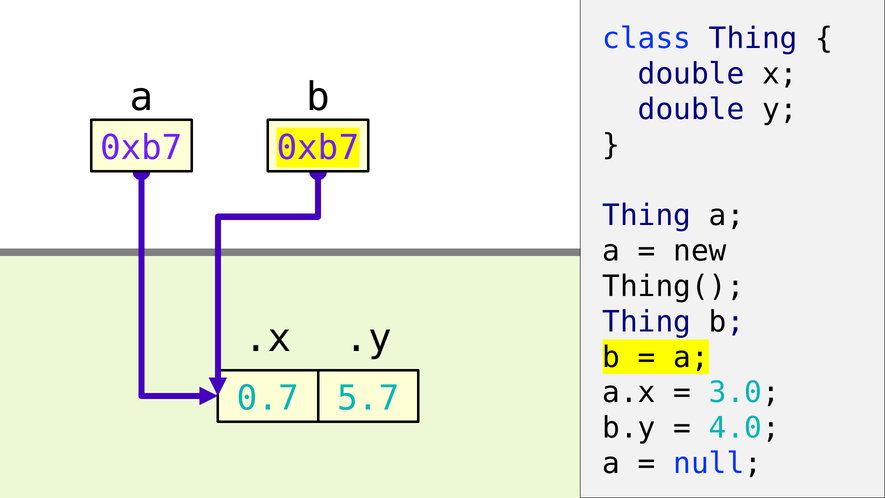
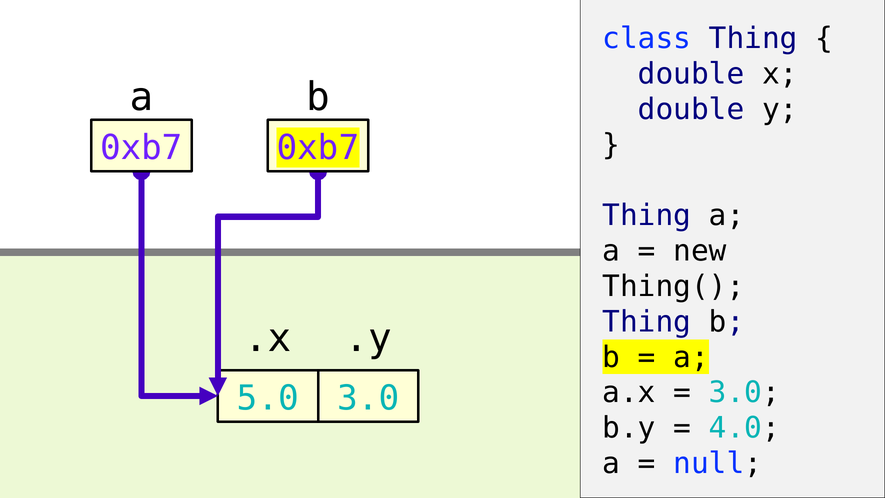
0.7: 0.7 -> 5.0
5.7 at (368, 398): 5.7 -> 3.0
